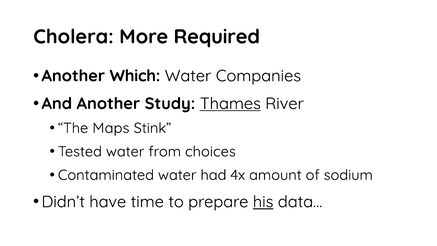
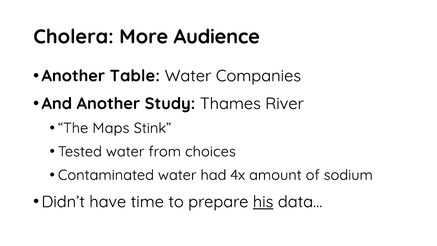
Required: Required -> Audience
Which: Which -> Table
Thames underline: present -> none
